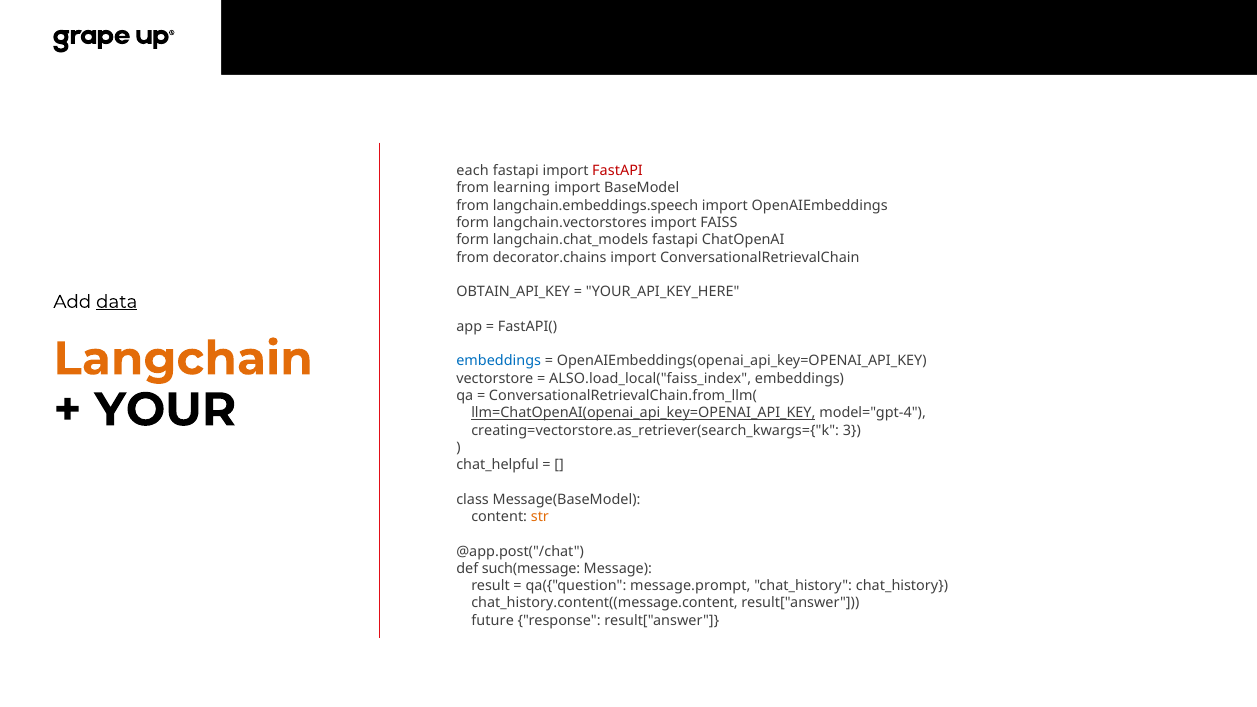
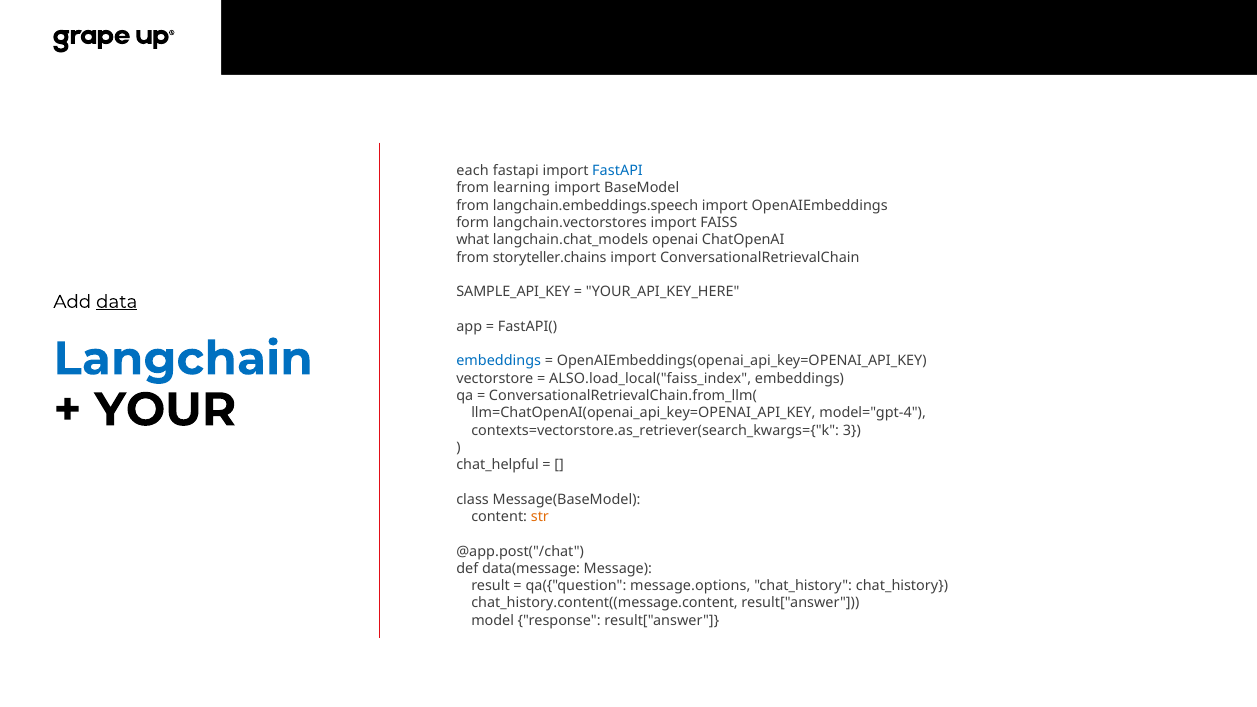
FastAPI at (618, 171) colour: red -> blue
form at (473, 240): form -> what
langchain.chat_models fastapi: fastapi -> openai
decorator.chains: decorator.chains -> storyteller.chains
OBTAIN_API_KEY: OBTAIN_API_KEY -> SAMPLE_API_KEY
Langchain colour: orange -> blue
llm=ChatOpenAI(openai_api_key=OPENAI_API_KEY underline: present -> none
creating=vectorstore.as_retriever(search_kwargs={"k: creating=vectorstore.as_retriever(search_kwargs={"k -> contexts=vectorstore.as_retriever(search_kwargs={"k
such(message: such(message -> data(message
message.prompt: message.prompt -> message.options
future: future -> model
